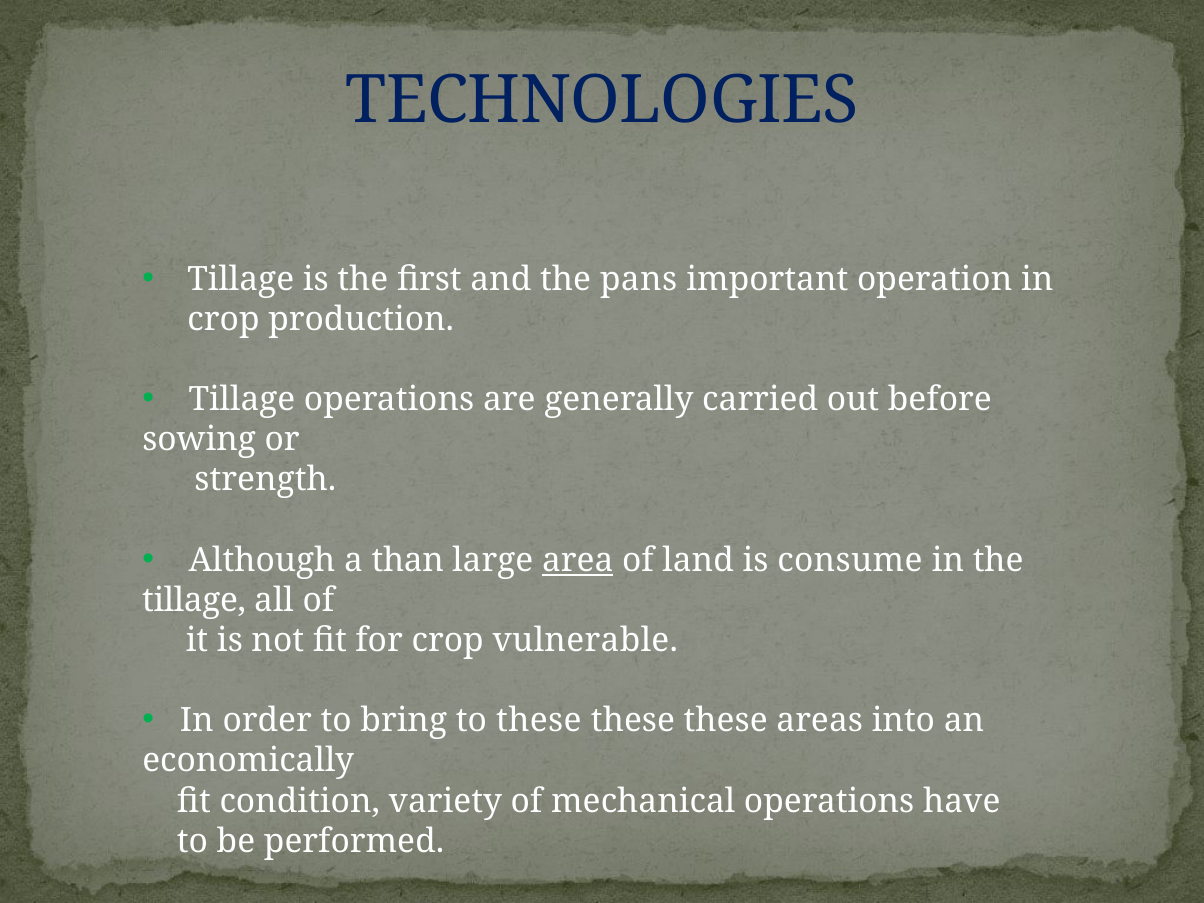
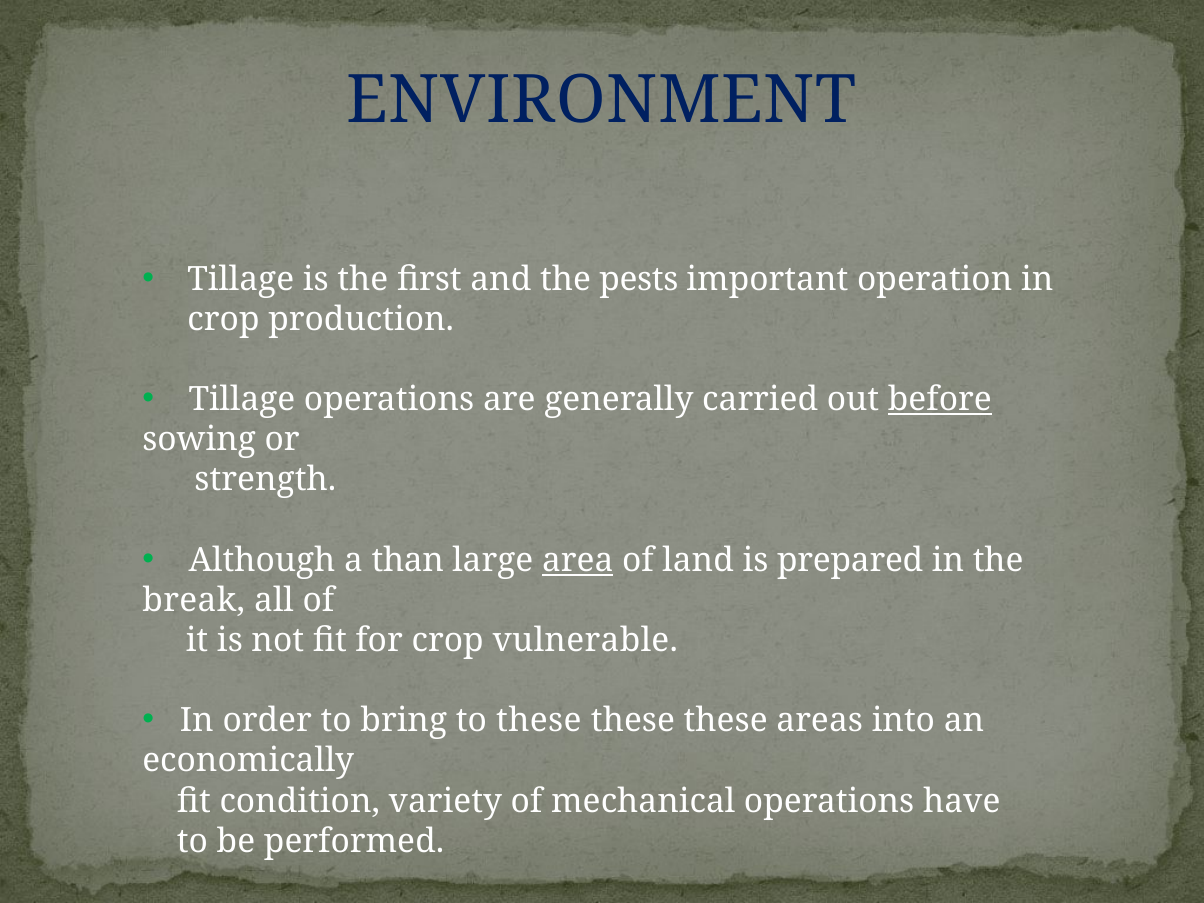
TECHNOLOGIES: TECHNOLOGIES -> ENVIRONMENT
pans: pans -> pests
before underline: none -> present
consume: consume -> prepared
tillage at (194, 600): tillage -> break
